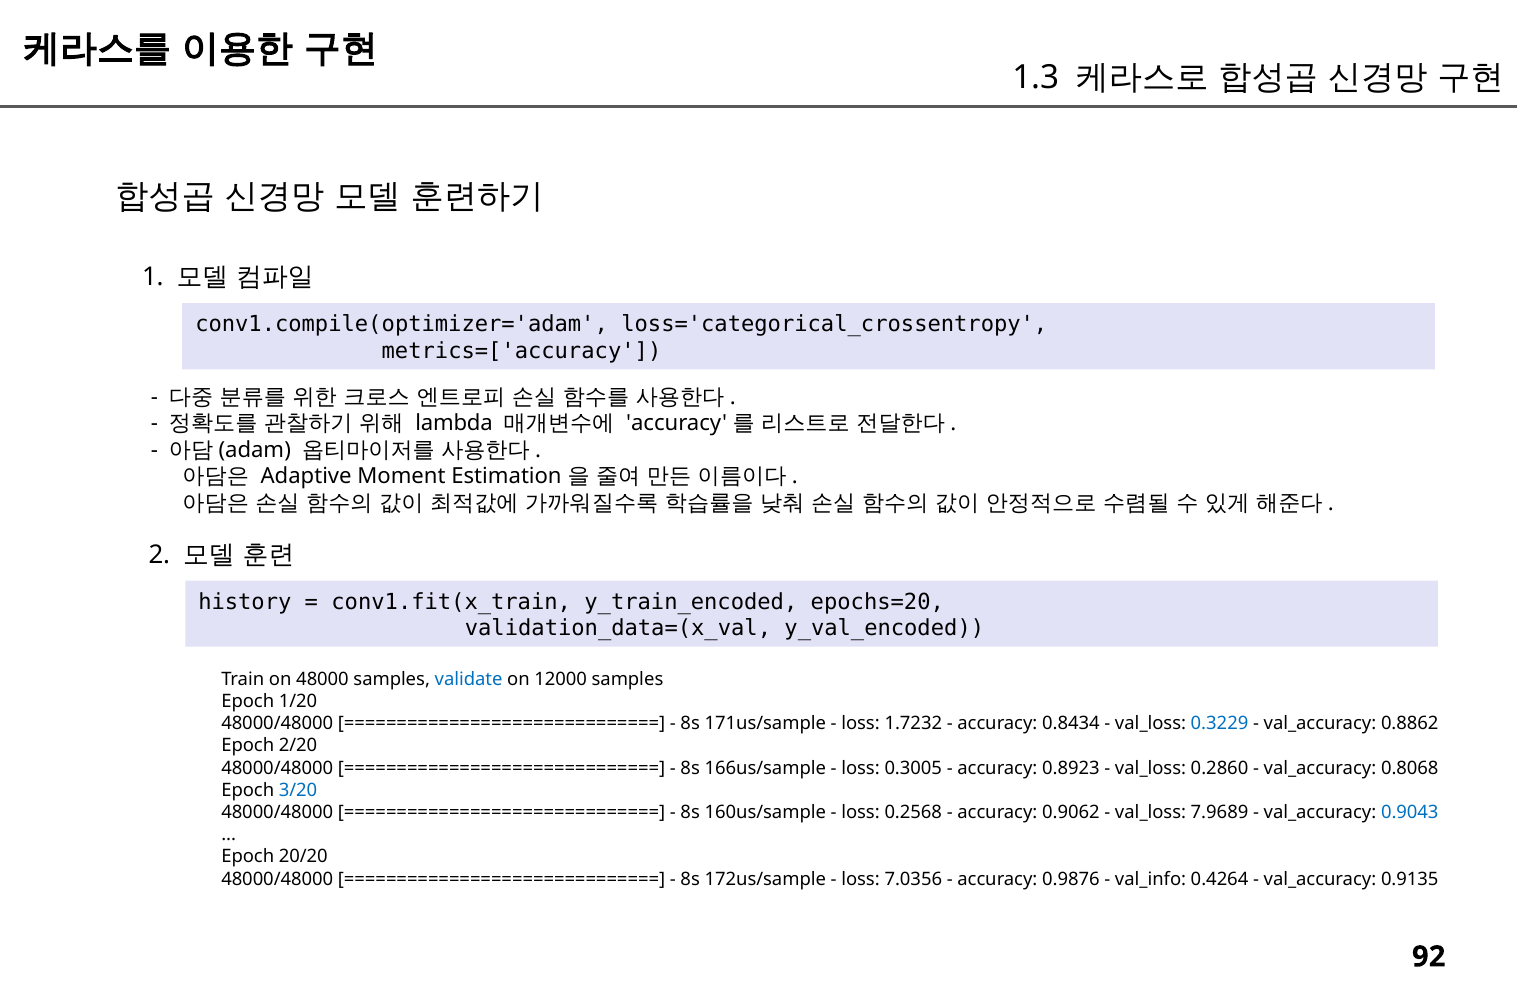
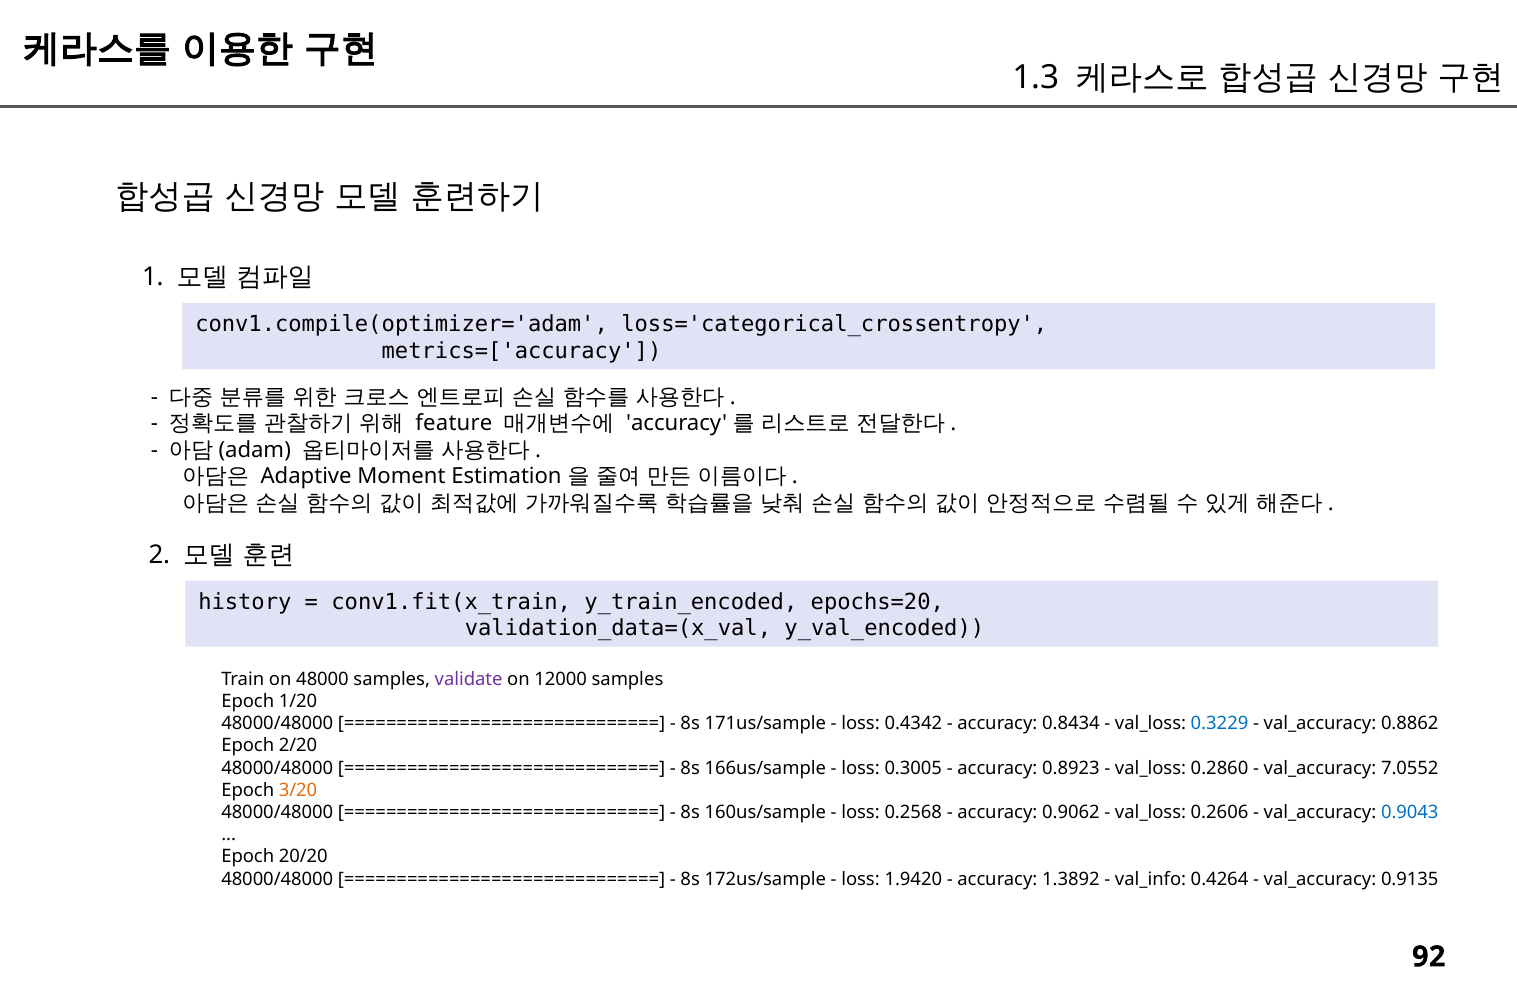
lambda: lambda -> feature
validate colour: blue -> purple
1.7232: 1.7232 -> 0.4342
0.8068: 0.8068 -> 7.0552
3/20 colour: blue -> orange
7.9689: 7.9689 -> 0.2606
7.0356: 7.0356 -> 1.9420
0.9876: 0.9876 -> 1.3892
